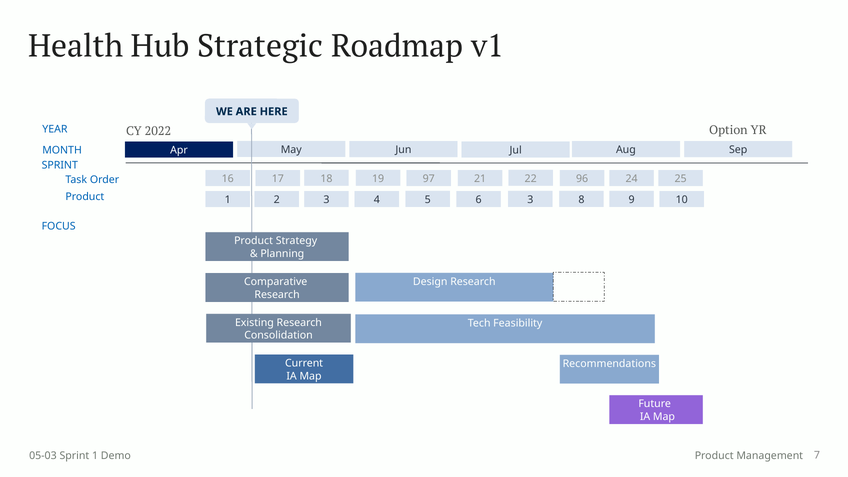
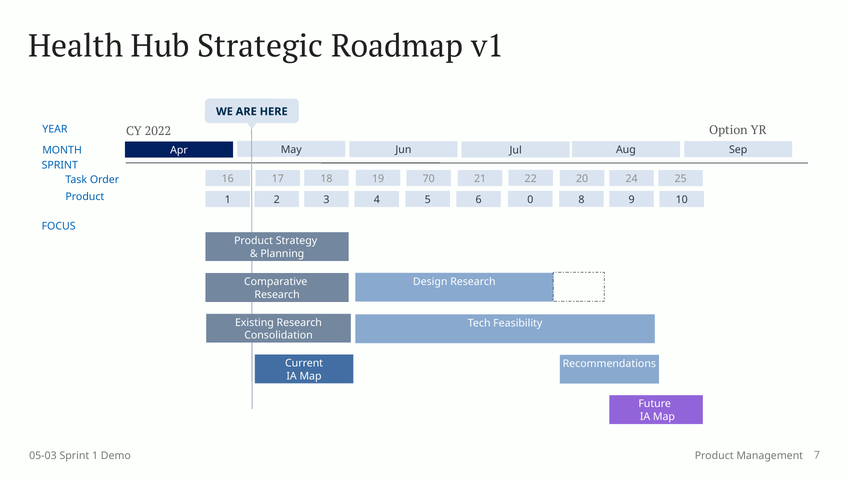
97: 97 -> 70
96: 96 -> 20
6 3: 3 -> 0
